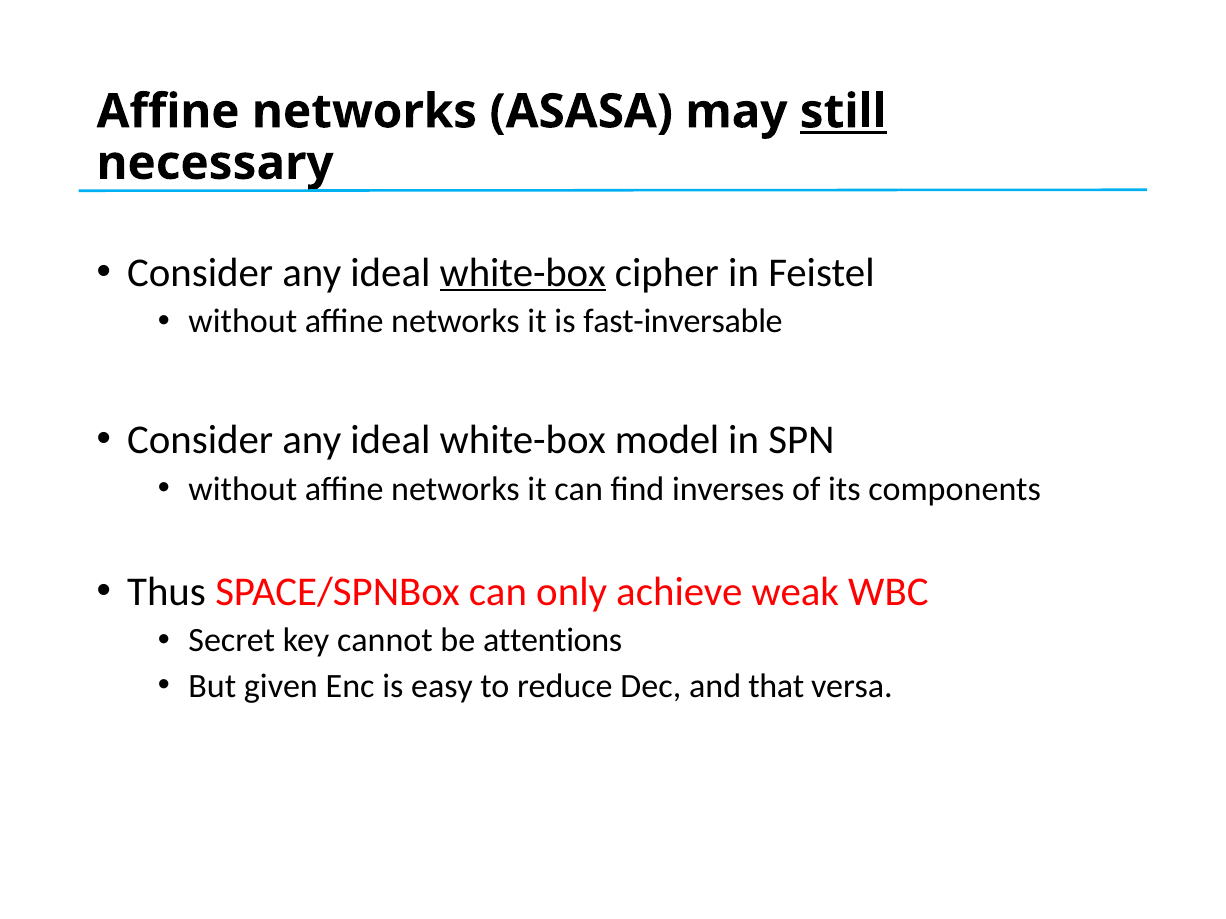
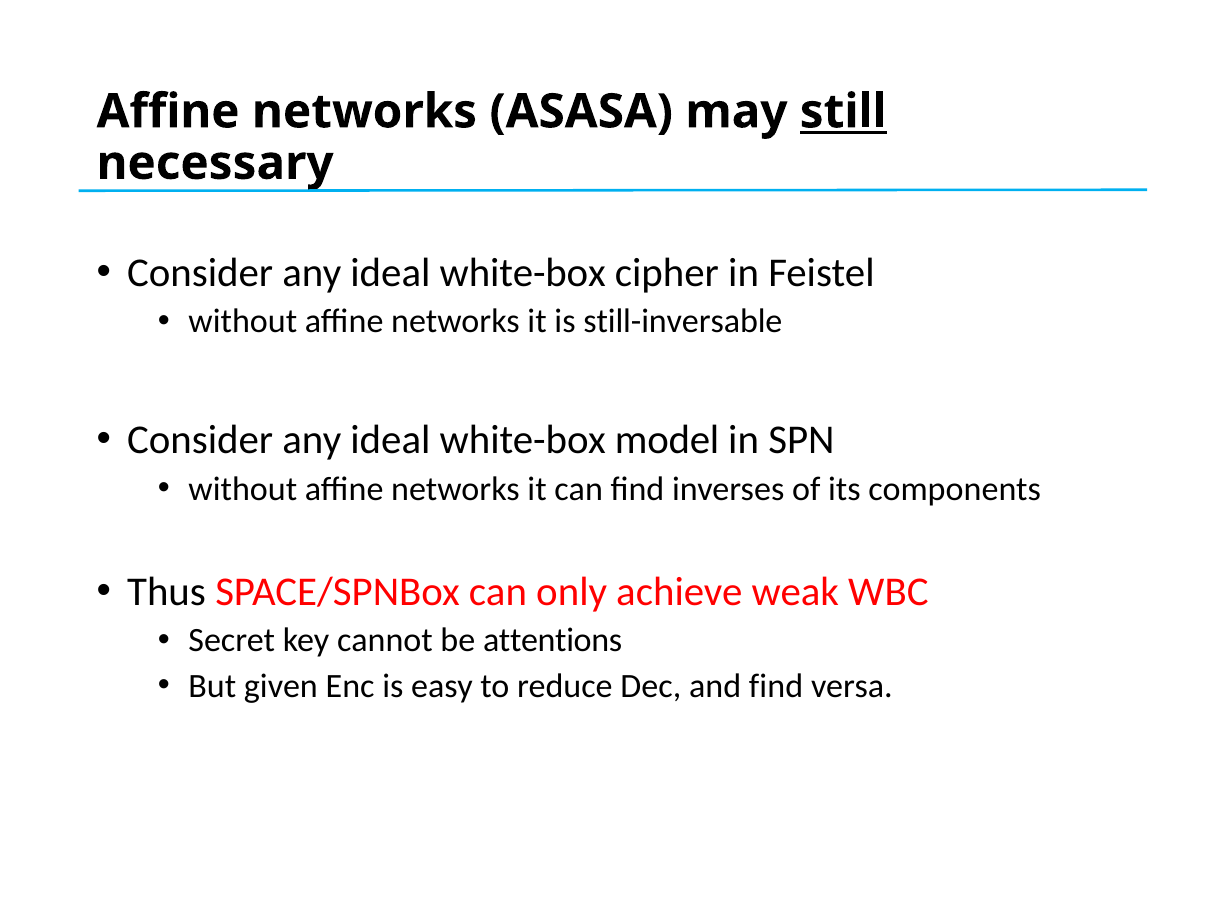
white-box at (523, 273) underline: present -> none
fast-inversable: fast-inversable -> still-inversable
and that: that -> find
